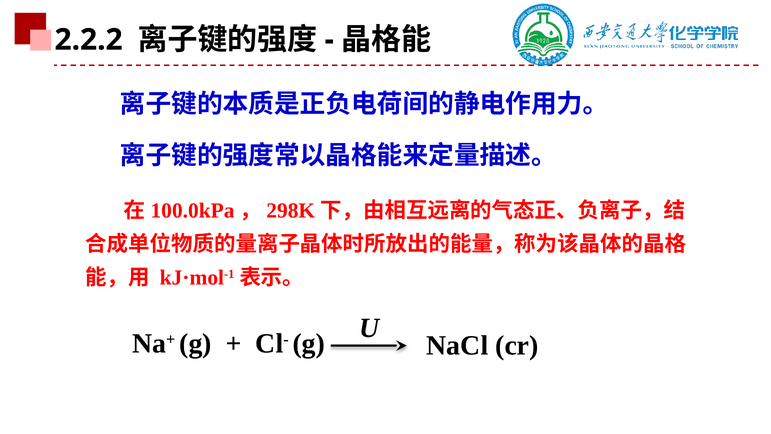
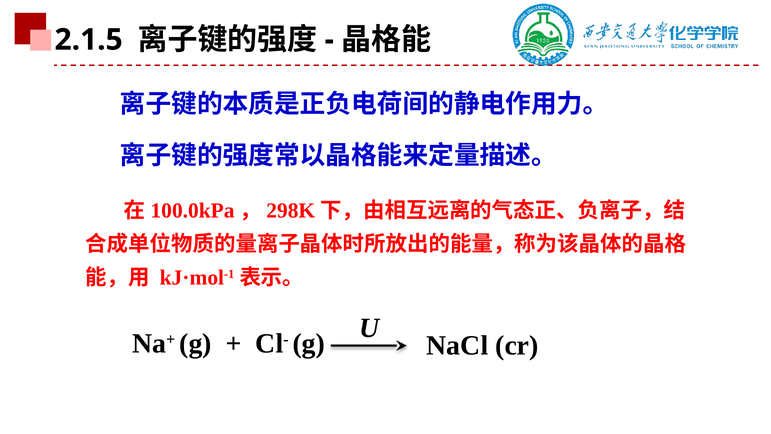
2.2.2: 2.2.2 -> 2.1.5
